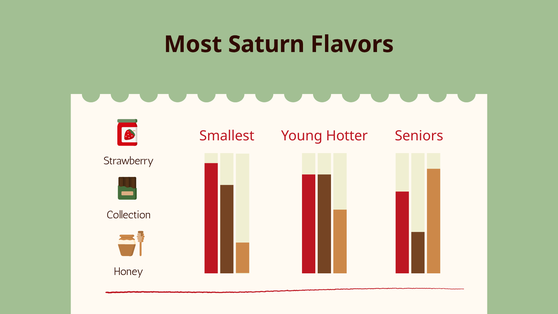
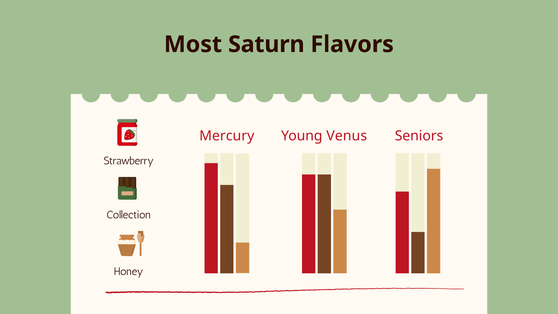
Smallest: Smallest -> Mercury
Hotter: Hotter -> Venus
